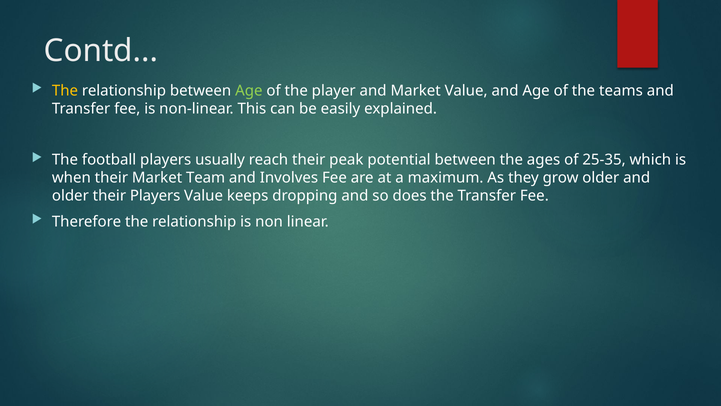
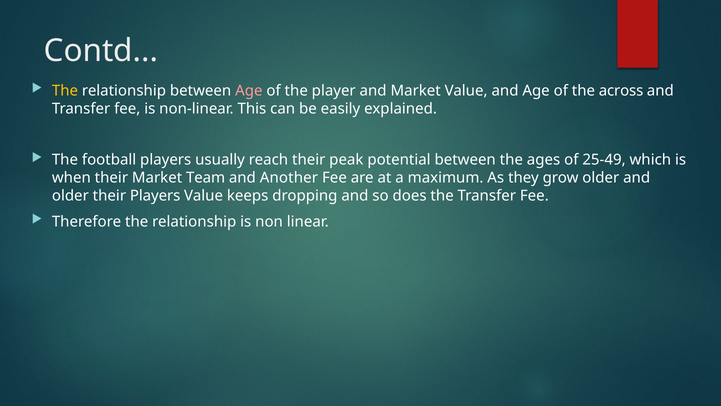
Age at (249, 91) colour: light green -> pink
teams: teams -> across
25-35: 25-35 -> 25-49
Involves: Involves -> Another
